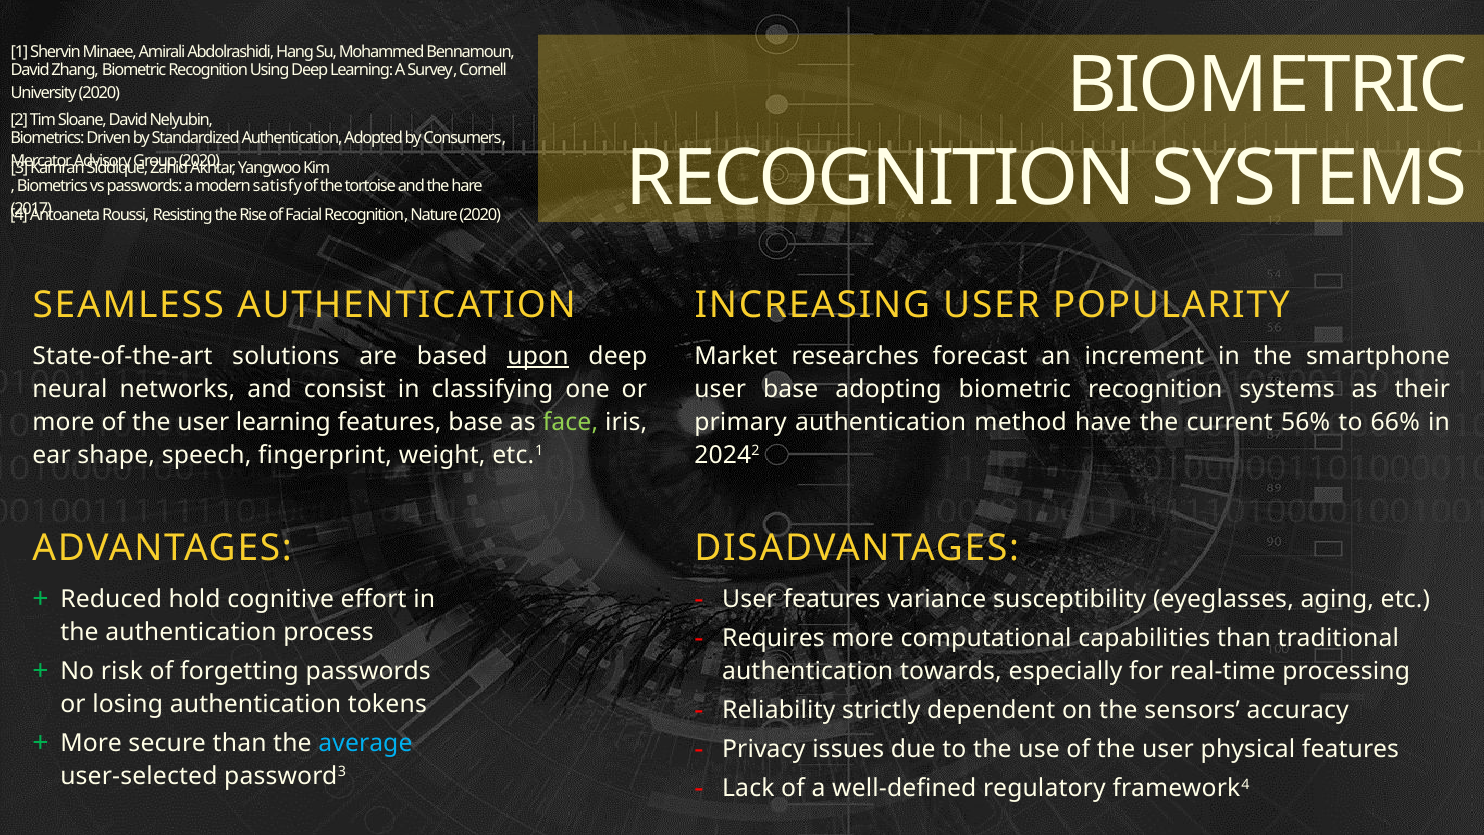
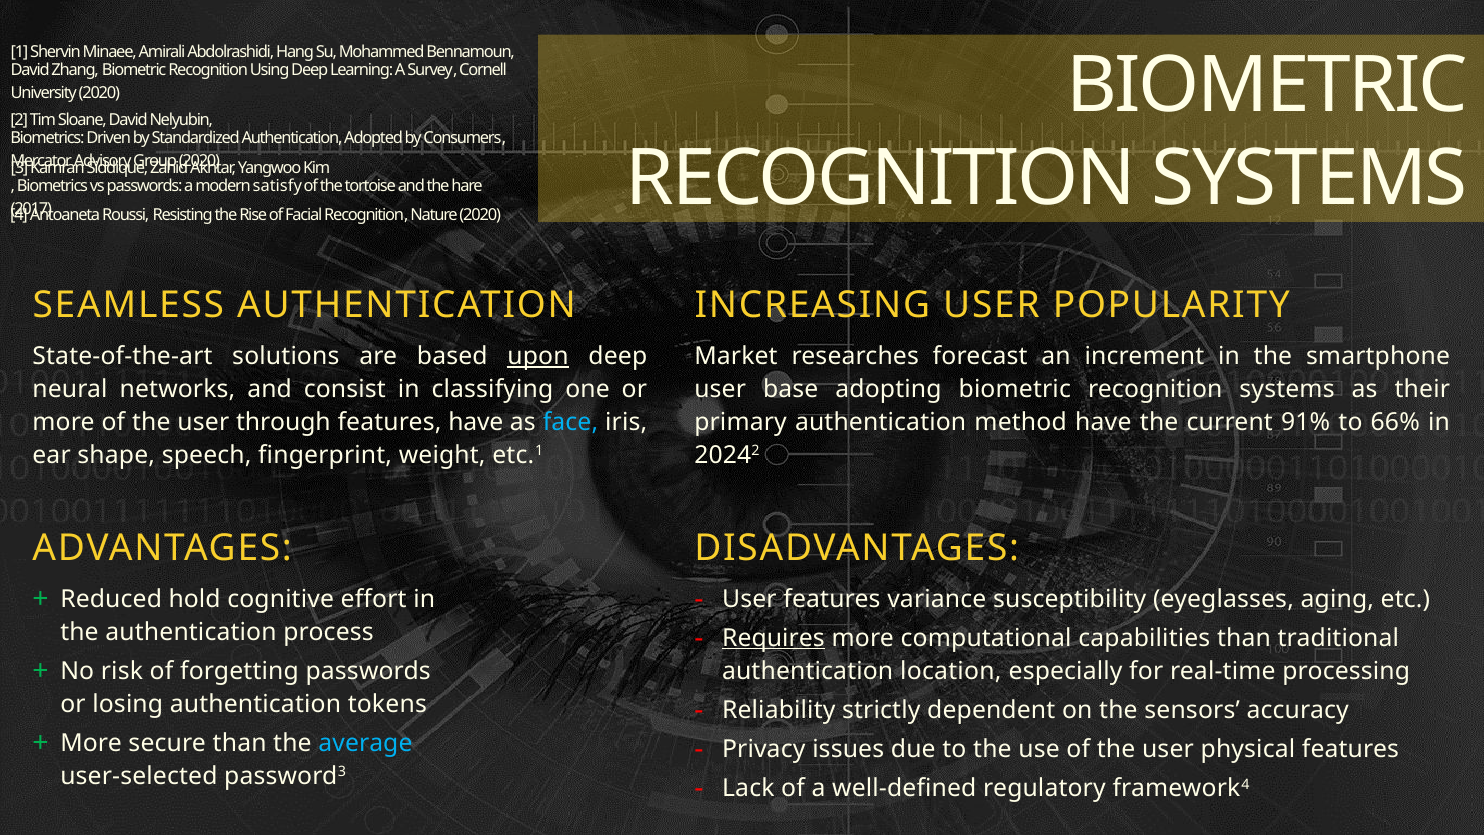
user learning: learning -> through
features base: base -> have
face colour: light green -> light blue
56%: 56% -> 91%
Requires underline: none -> present
towards: towards -> location
